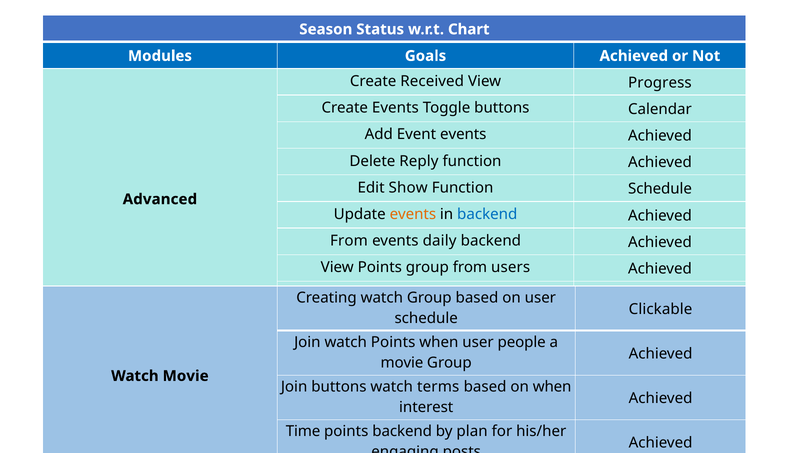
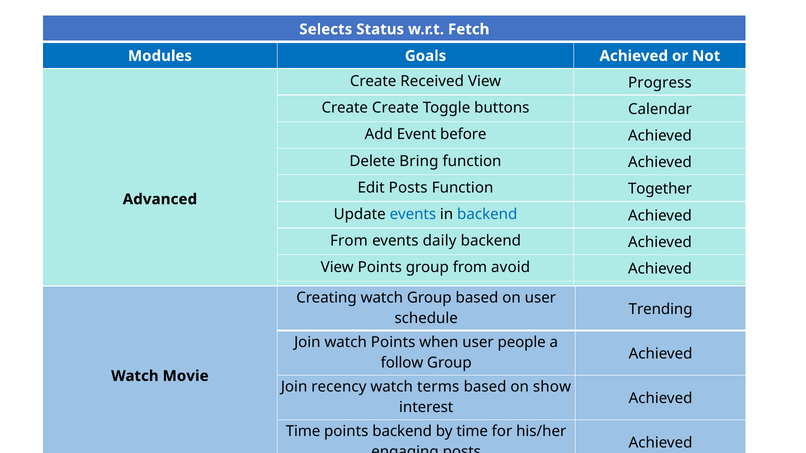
Season: Season -> Selects
Chart: Chart -> Fetch
Create Events: Events -> Create
Event events: events -> before
Reply: Reply -> Bring
Edit Show: Show -> Posts
Function Schedule: Schedule -> Together
events at (413, 214) colour: orange -> blue
users: users -> avoid
Clickable: Clickable -> Trending
movie at (402, 363): movie -> follow
Join buttons: buttons -> recency
on when: when -> show
by plan: plan -> time
